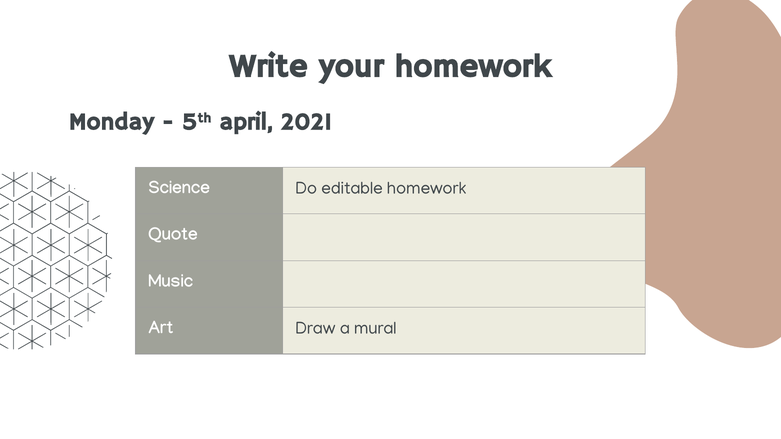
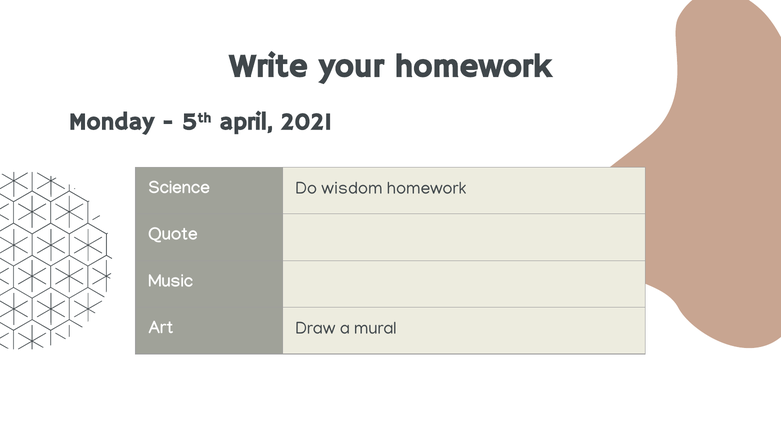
editable: editable -> wisdom
